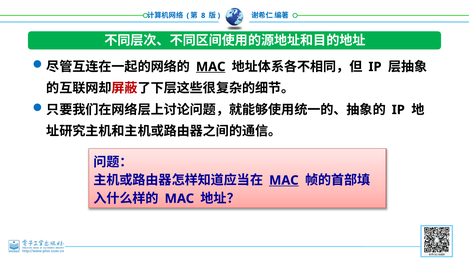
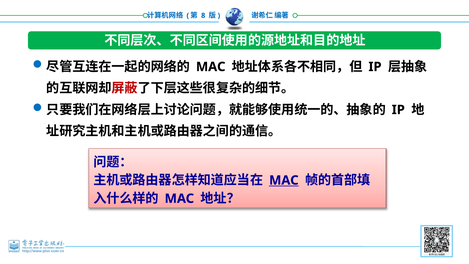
MAC at (211, 67) underline: present -> none
